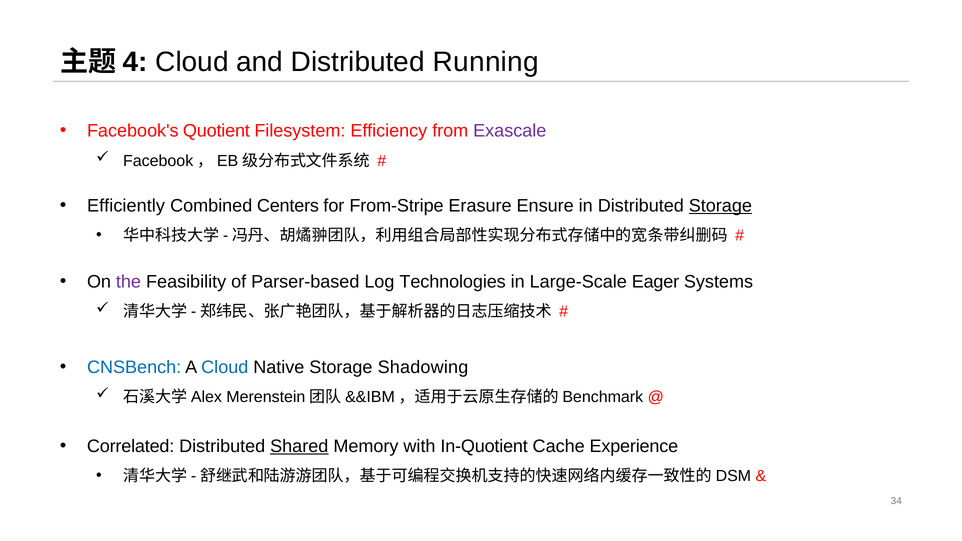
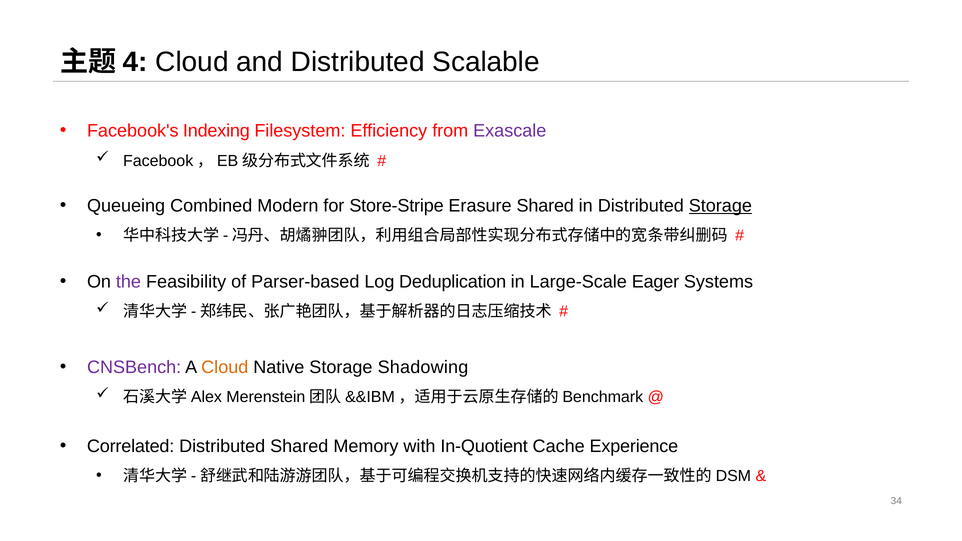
Running: Running -> Scalable
Quotient: Quotient -> Indexing
Efficiently: Efficiently -> Queueing
Centers: Centers -> Modern
From-Stripe: From-Stripe -> Store-Stripe
Erasure Ensure: Ensure -> Shared
Technologies: Technologies -> Deduplication
CNSBench colour: blue -> purple
Cloud at (225, 367) colour: blue -> orange
Shared at (299, 446) underline: present -> none
